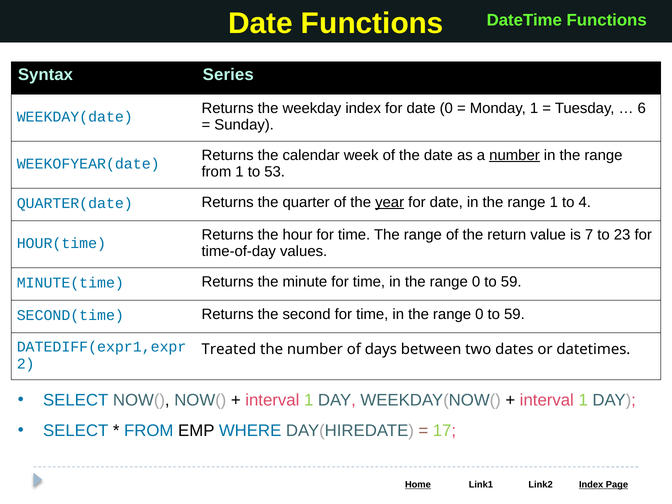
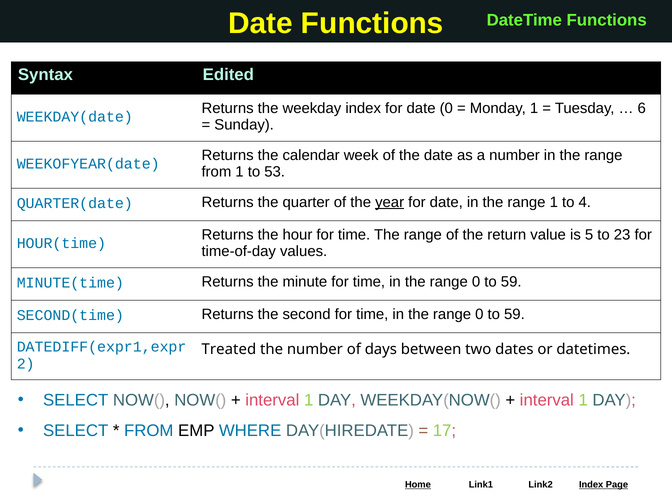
Series: Series -> Edited
number at (514, 155) underline: present -> none
7: 7 -> 5
